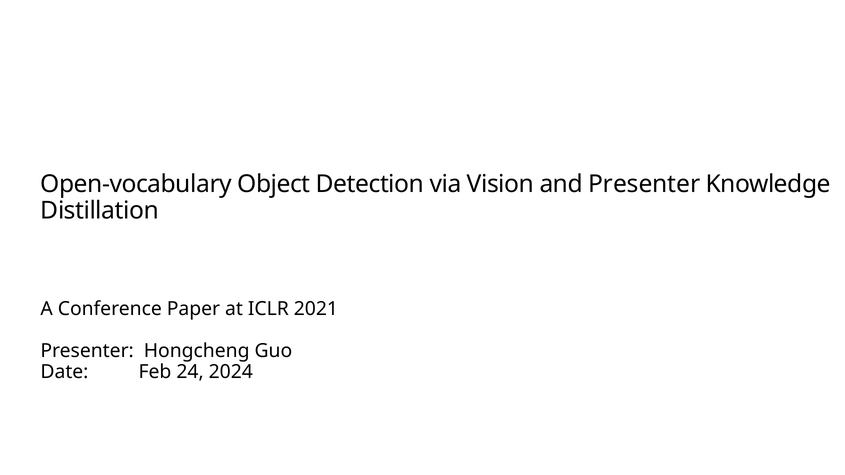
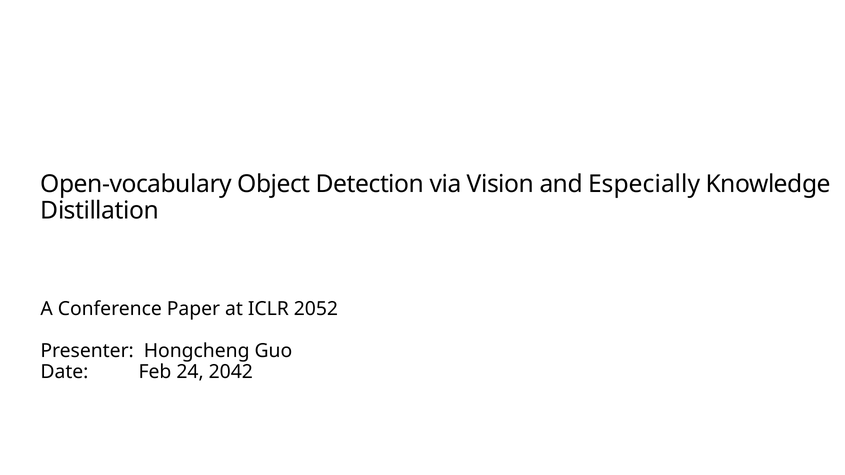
and Presenter: Presenter -> Especially
2021: 2021 -> 2052
2024: 2024 -> 2042
